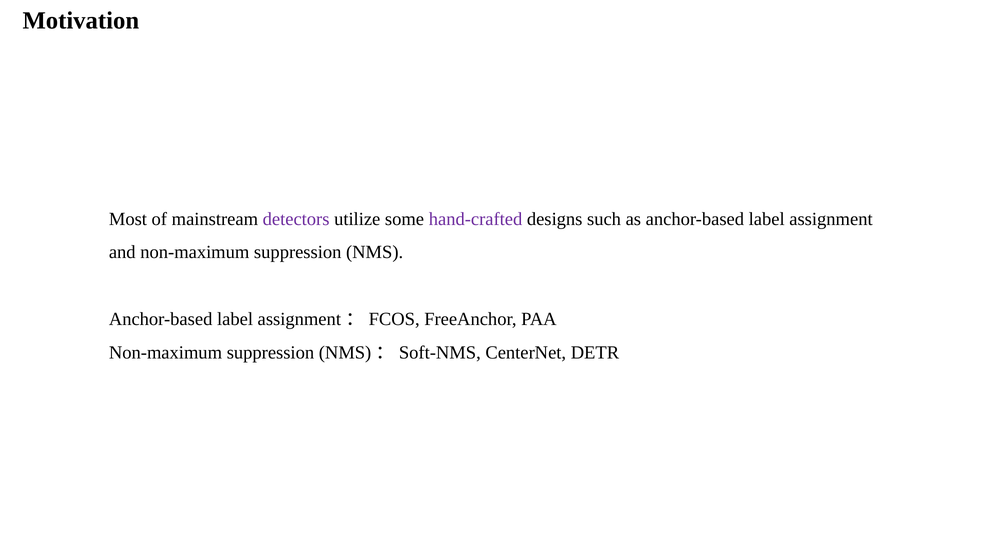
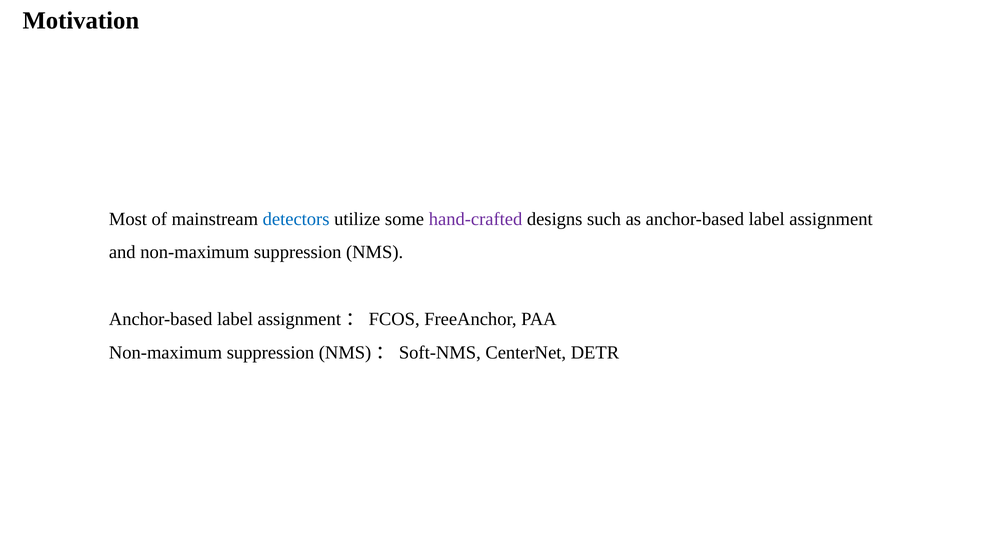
detectors colour: purple -> blue
